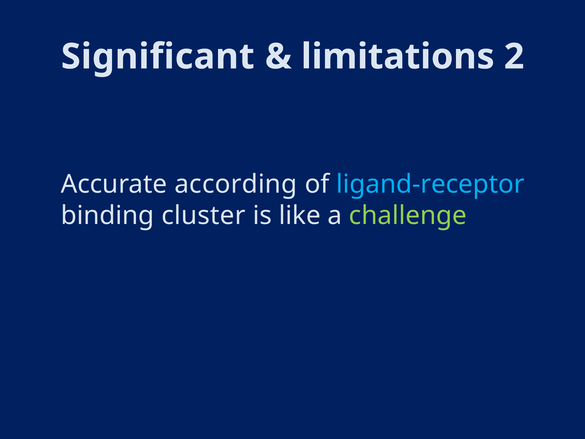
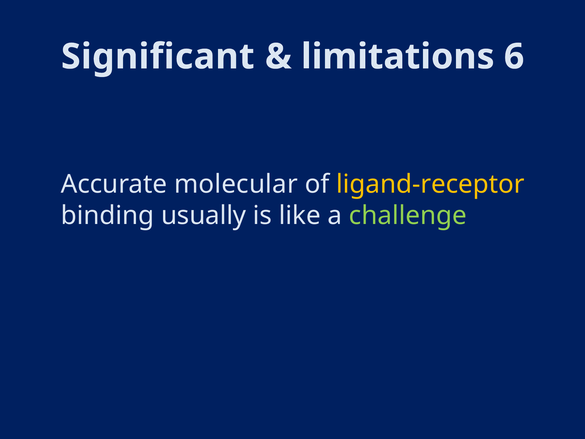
2: 2 -> 6
according: according -> molecular
ligand-receptor colour: light blue -> yellow
cluster: cluster -> usually
